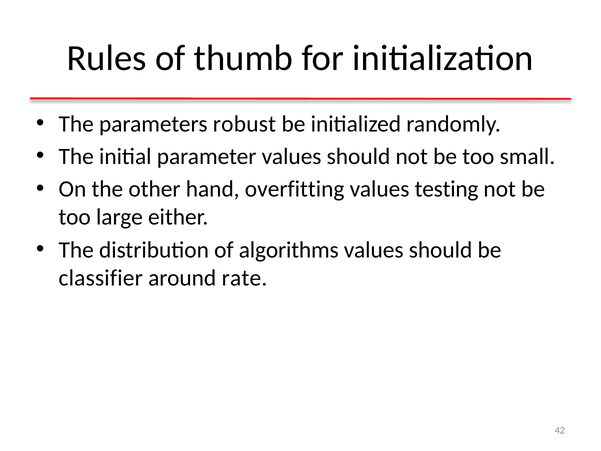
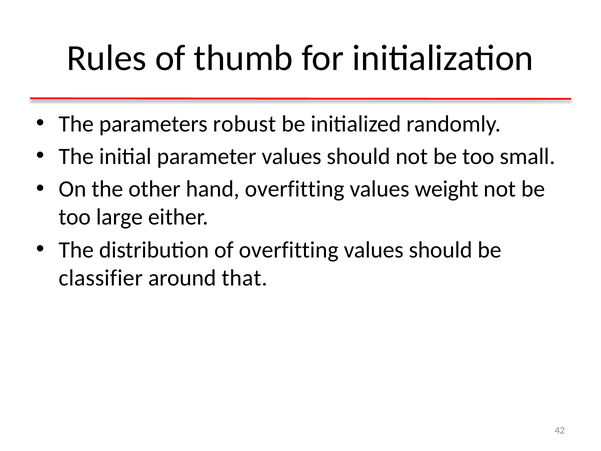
testing: testing -> weight
of algorithms: algorithms -> overfitting
rate: rate -> that
